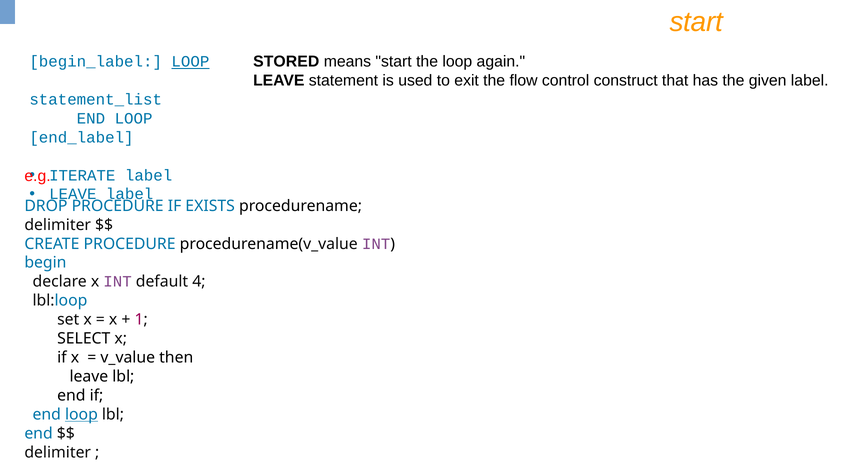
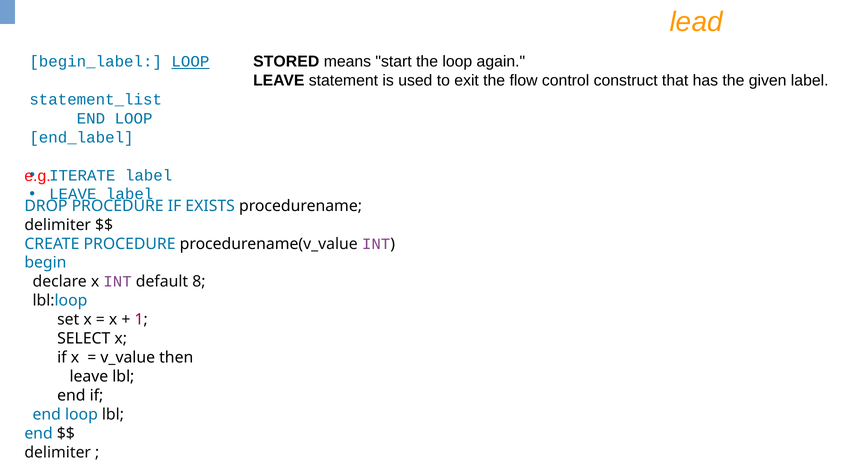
start at (696, 22): start -> lead
4: 4 -> 8
loop at (81, 414) underline: present -> none
